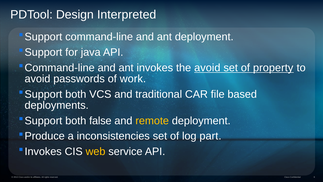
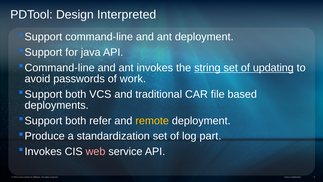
the avoid: avoid -> string
property: property -> updating
false: false -> refer
inconsistencies: inconsistencies -> standardization
web colour: yellow -> pink
